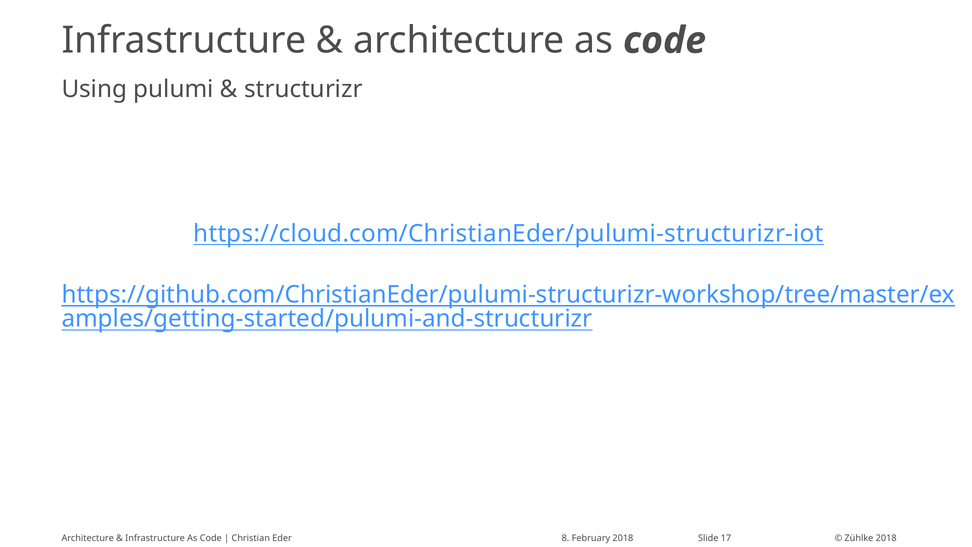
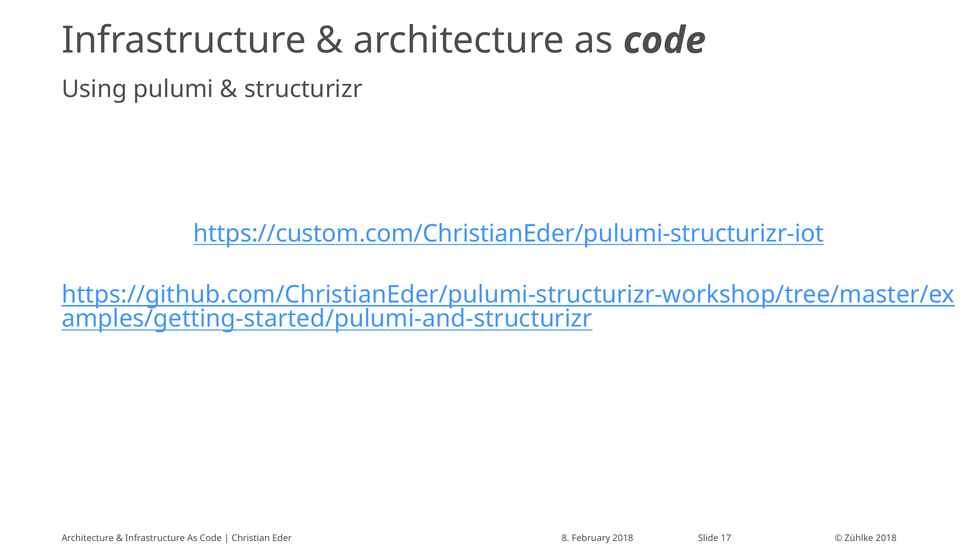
https://cloud.com/ChristianEder/pulumi-structurizr-iot: https://cloud.com/ChristianEder/pulumi-structurizr-iot -> https://custom.com/ChristianEder/pulumi-structurizr-iot
